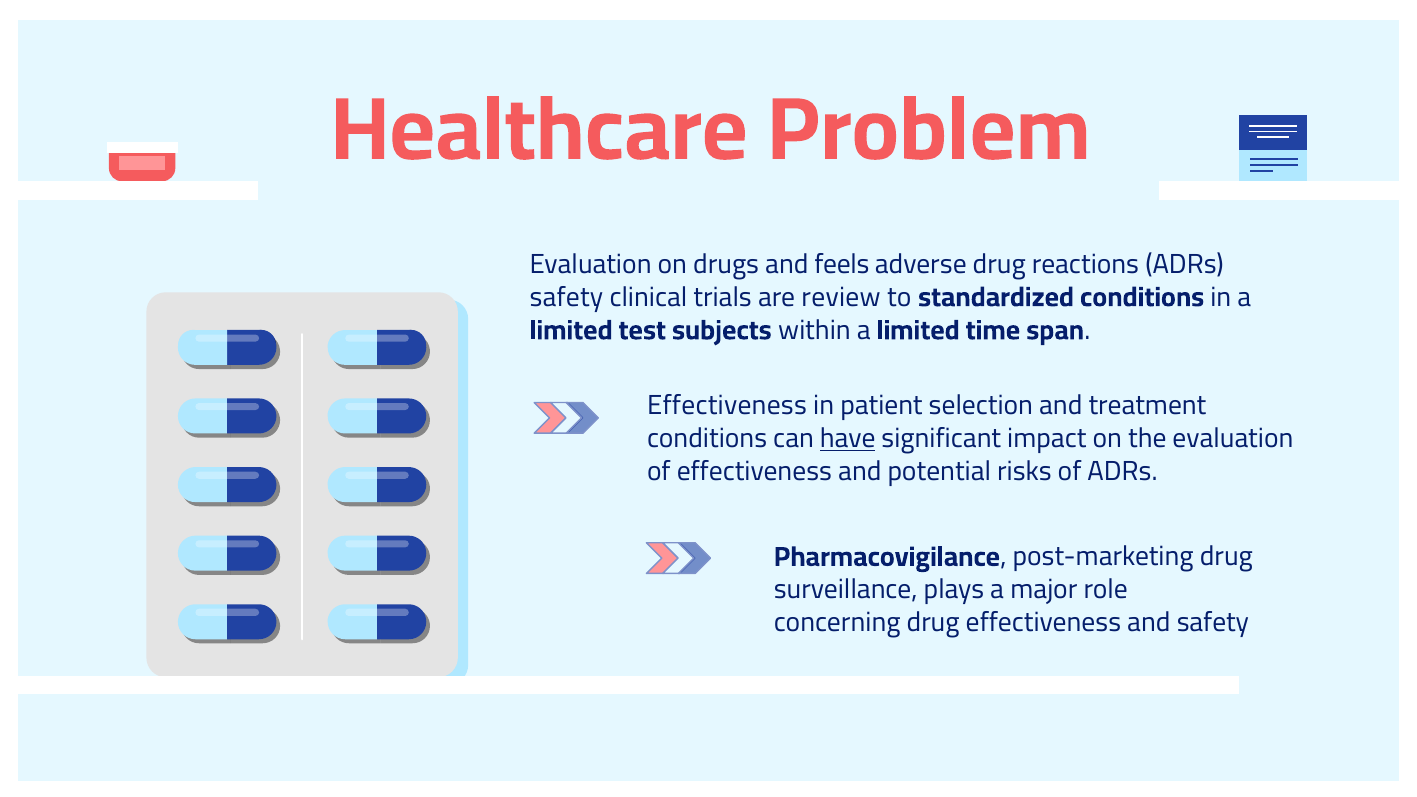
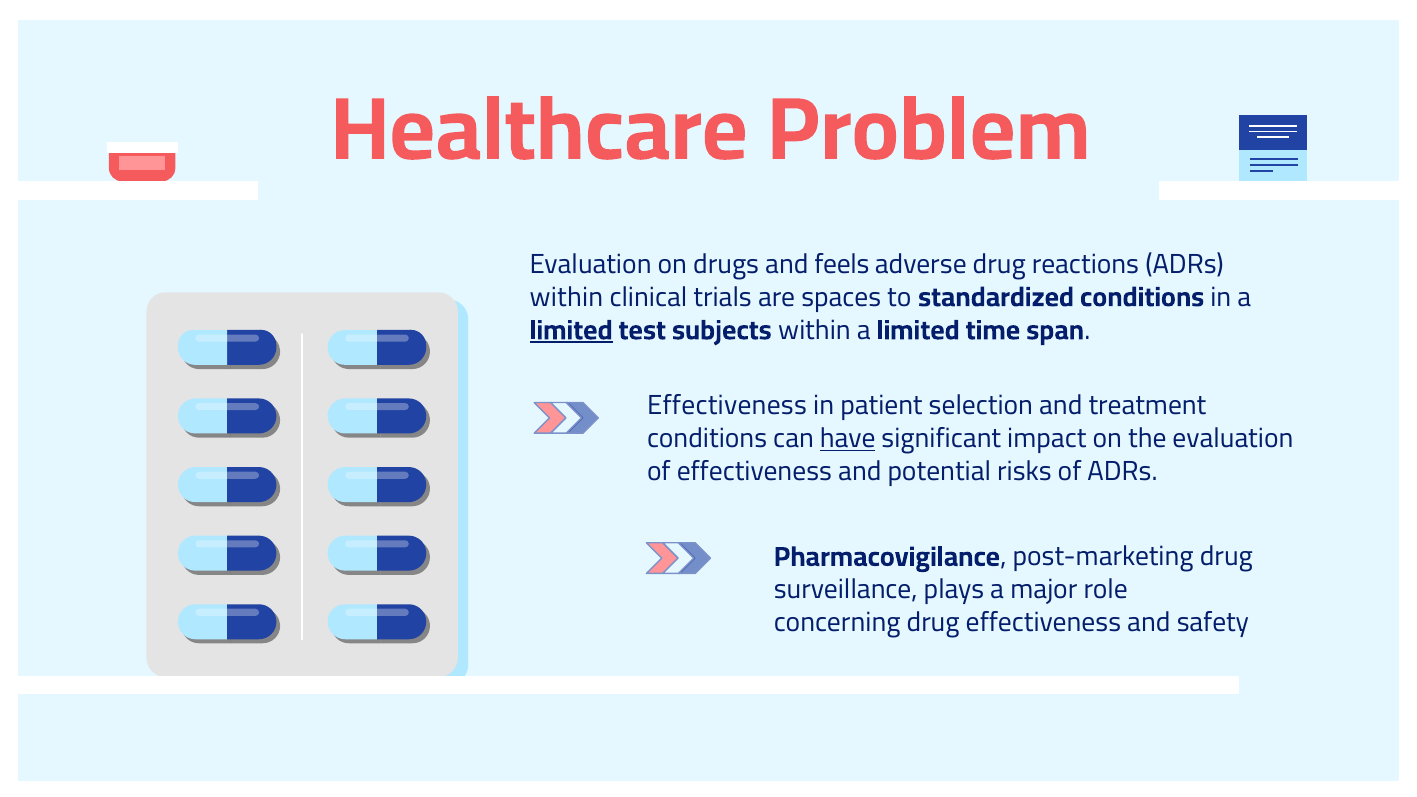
safety at (566, 297): safety -> within
review: review -> spaces
limited at (571, 330) underline: none -> present
